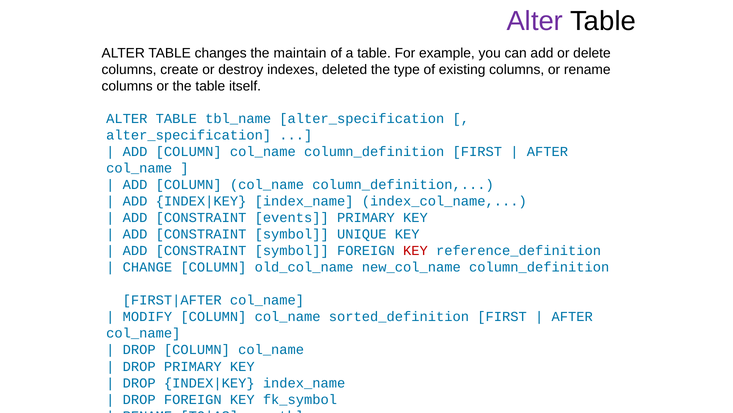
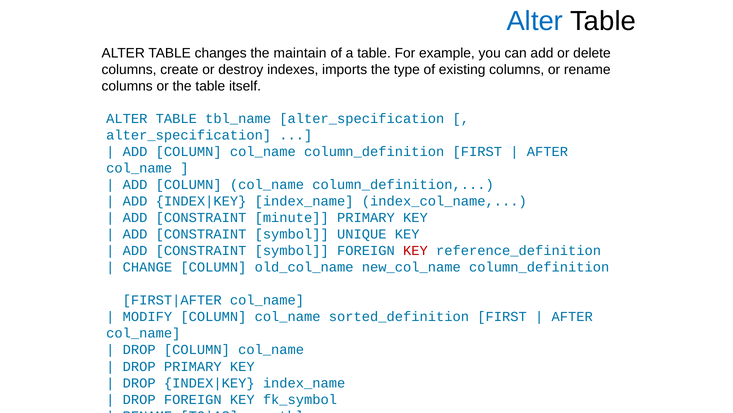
Alter at (535, 21) colour: purple -> blue
deleted: deleted -> imports
events: events -> minute
